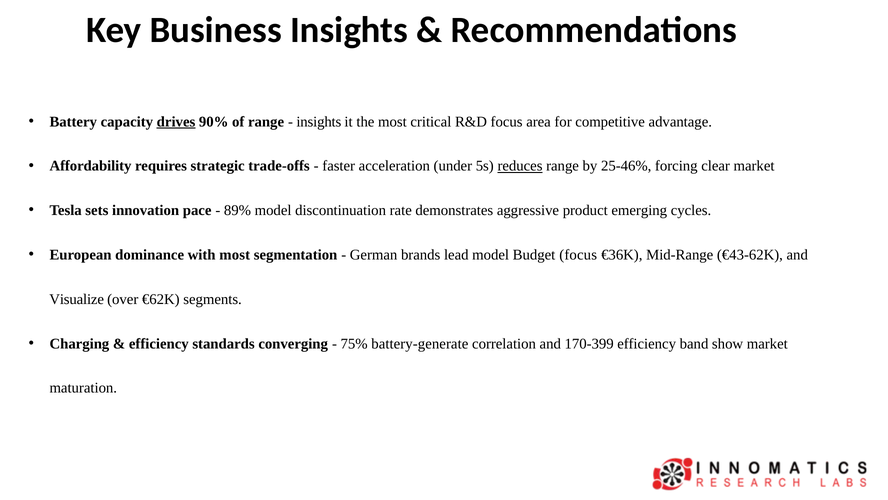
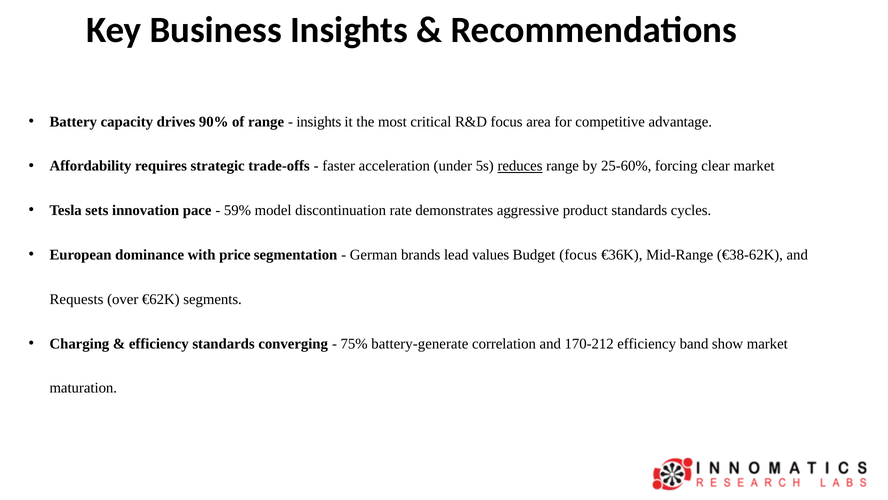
drives underline: present -> none
25-46%: 25-46% -> 25-60%
89%: 89% -> 59%
product emerging: emerging -> standards
with most: most -> price
lead model: model -> values
€43-62K: €43-62K -> €38-62K
Visualize: Visualize -> Requests
170-399: 170-399 -> 170-212
